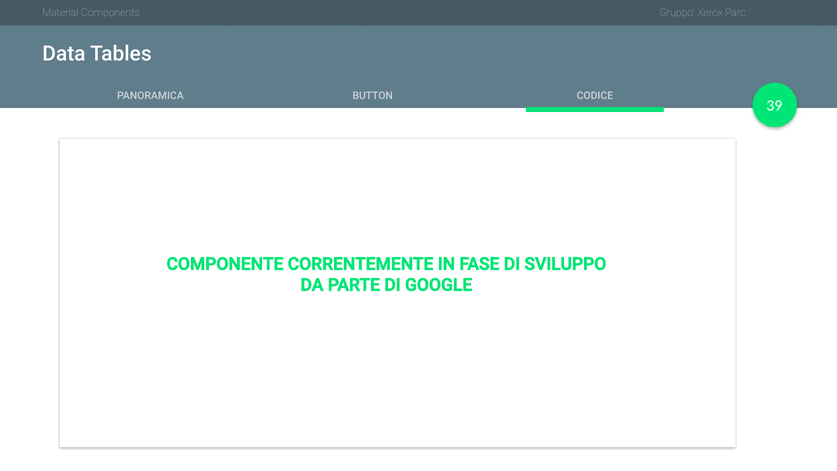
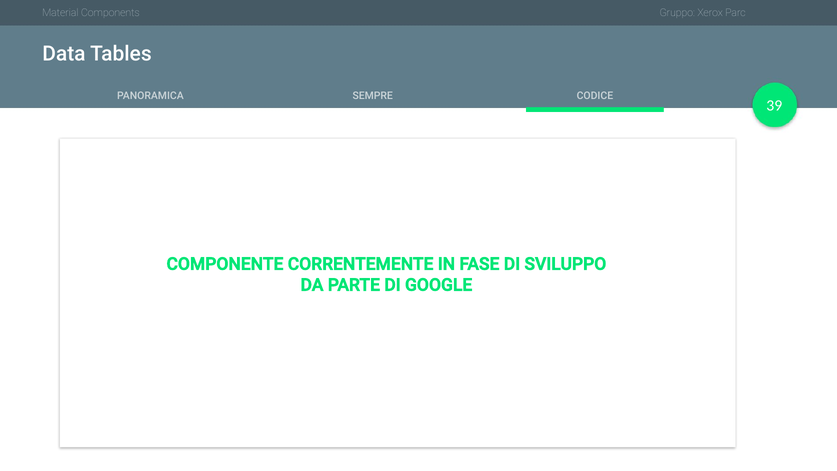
BUTTON: BUTTON -> SEMPRE
